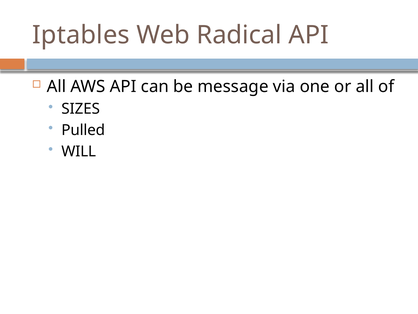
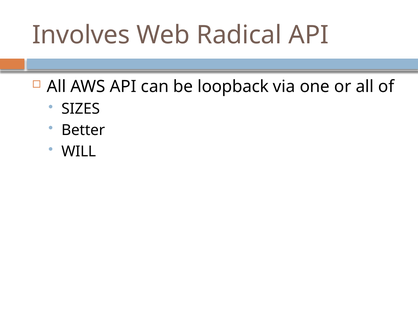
Iptables: Iptables -> Involves
message: message -> loopback
Pulled: Pulled -> Better
